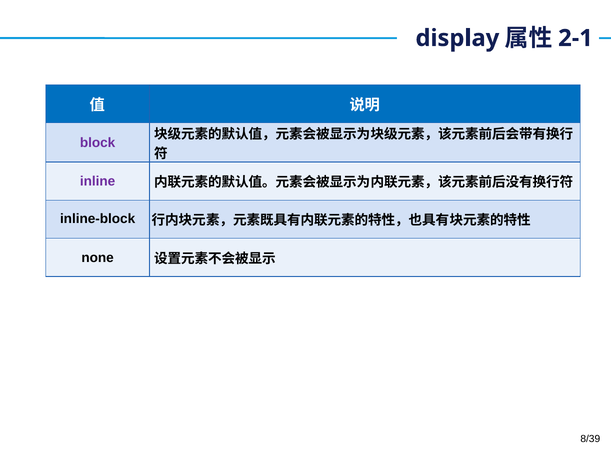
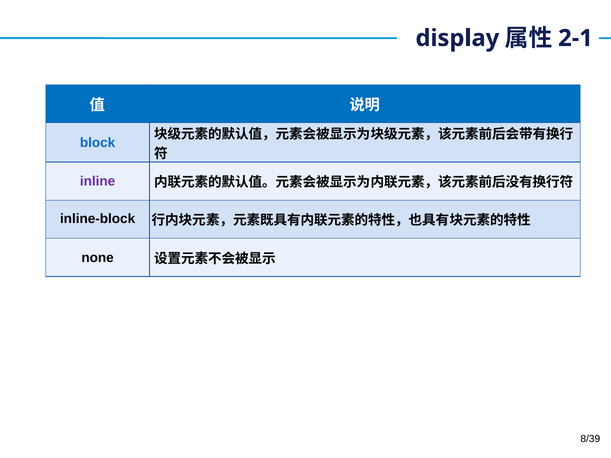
block colour: purple -> blue
